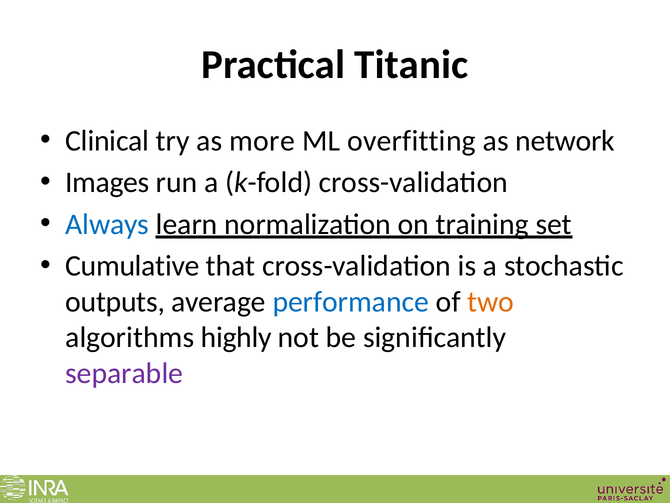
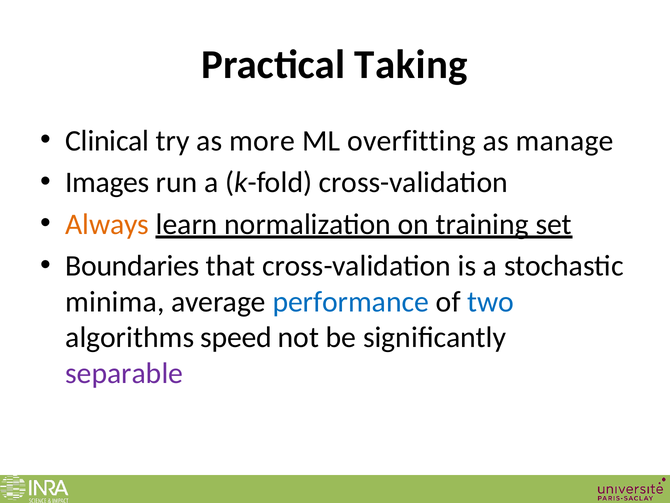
Titanic: Titanic -> Taking
network: network -> manage
Always colour: blue -> orange
Cumulative: Cumulative -> Boundaries
outputs: outputs -> minima
two colour: orange -> blue
highly: highly -> speed
